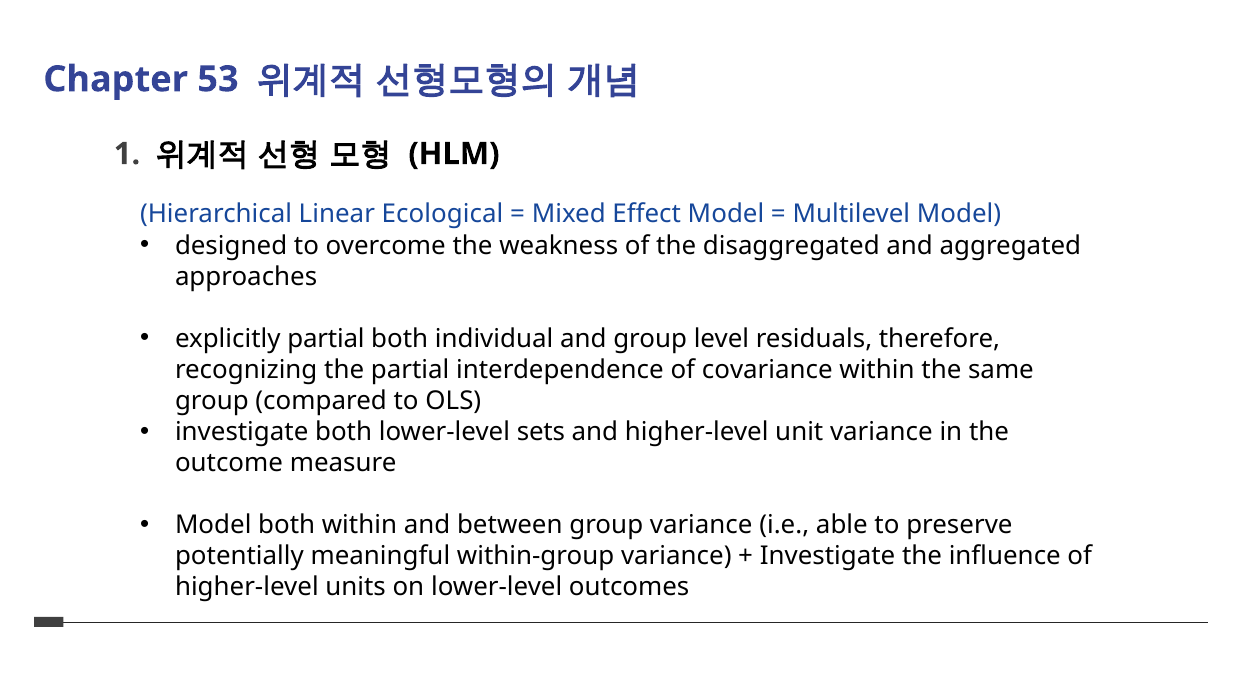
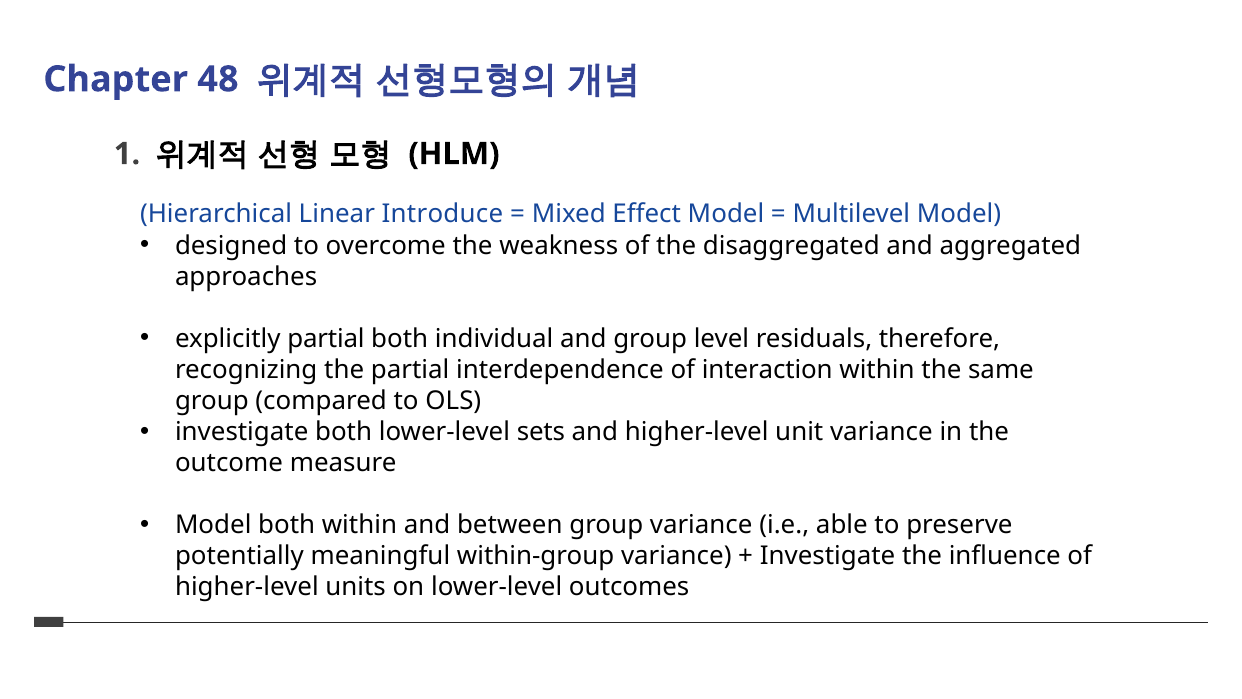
53: 53 -> 48
Ecological: Ecological -> Introduce
covariance: covariance -> interaction
